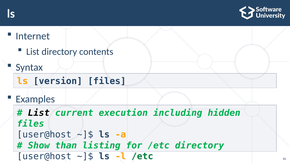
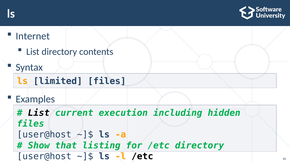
version: version -> limited
than: than -> that
/etc at (142, 156) colour: green -> black
